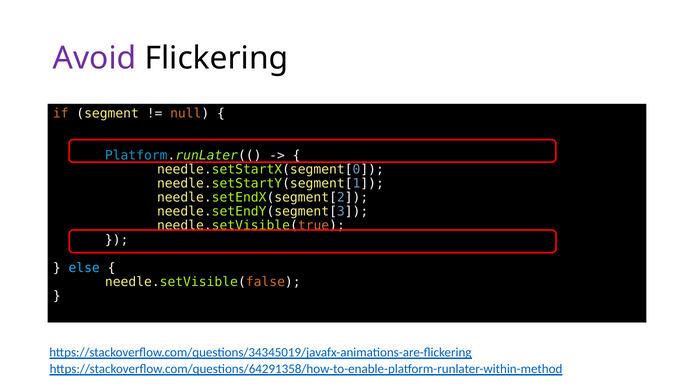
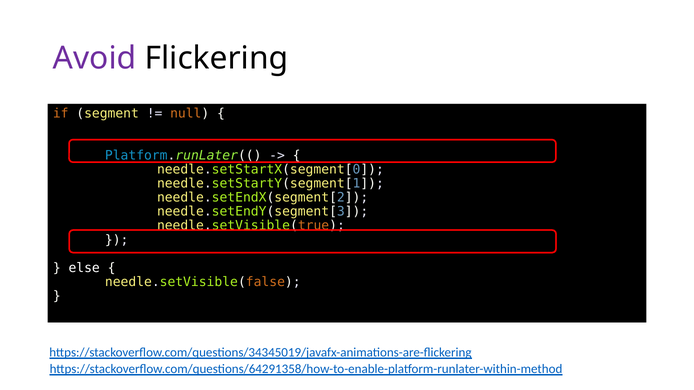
else colour: light blue -> white
